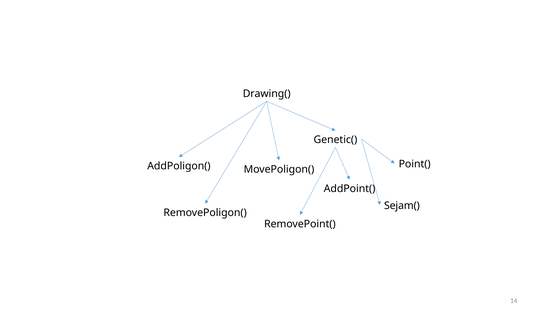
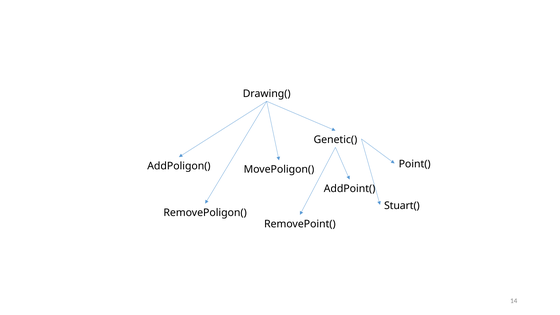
Sejam(: Sejam( -> Stuart(
